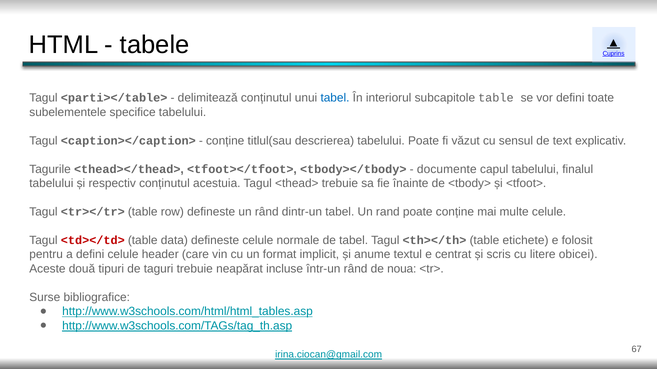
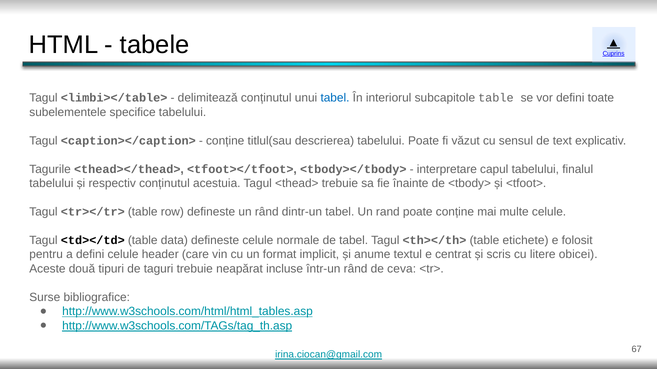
<parti></table>: <parti></table> -> <limbi></table>
documente: documente -> interpretare
<td></td> colour: red -> black
noua: noua -> ceva
